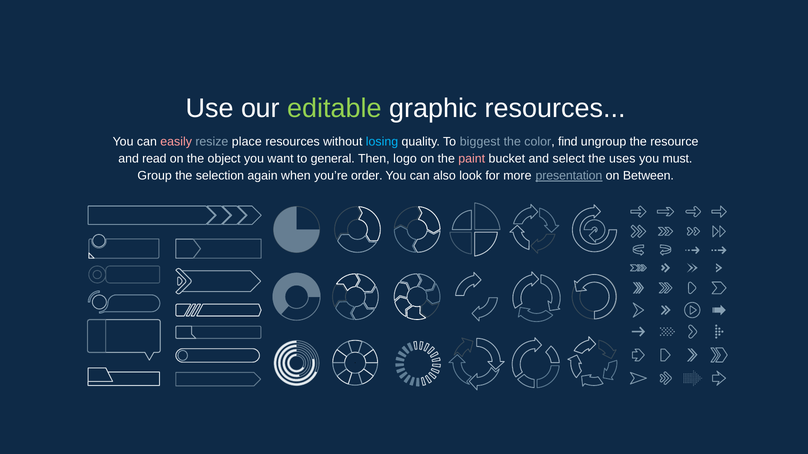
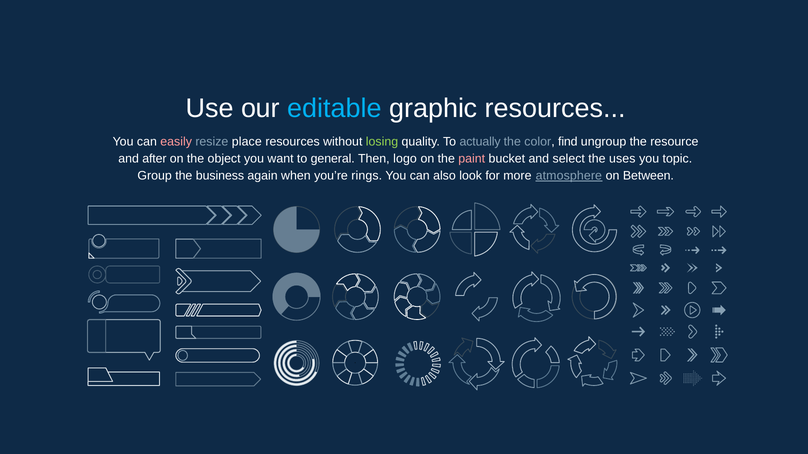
editable colour: light green -> light blue
losing colour: light blue -> light green
biggest: biggest -> actually
read: read -> after
must: must -> topic
selection: selection -> business
order: order -> rings
presentation: presentation -> atmosphere
